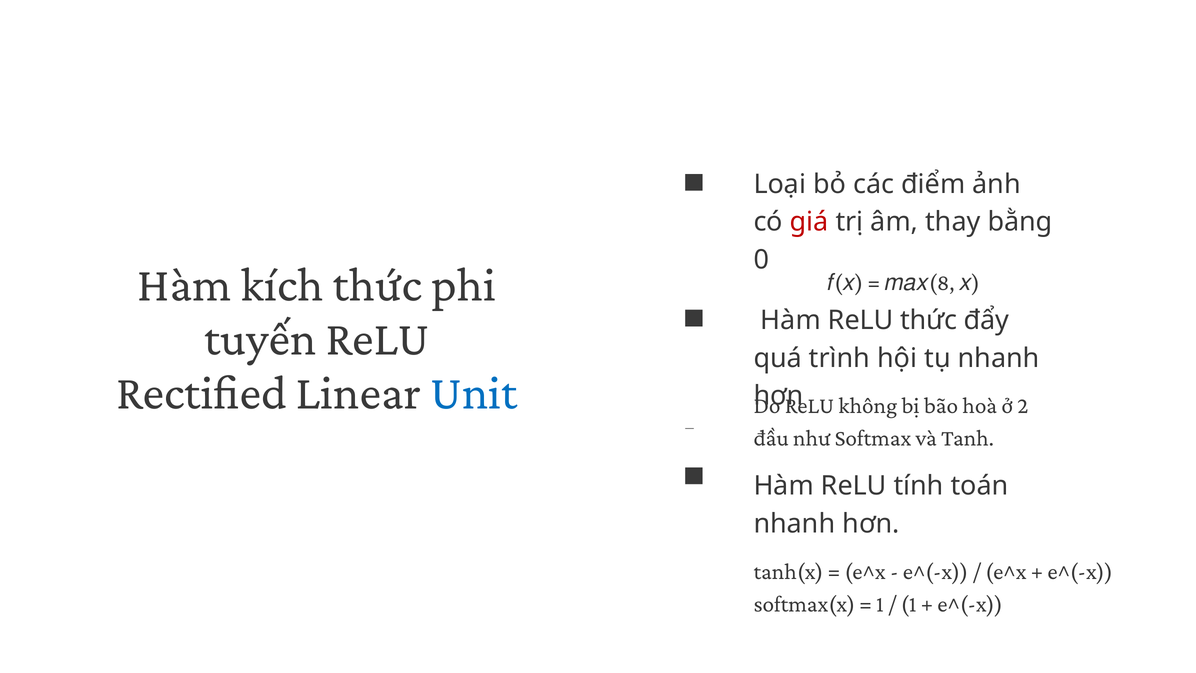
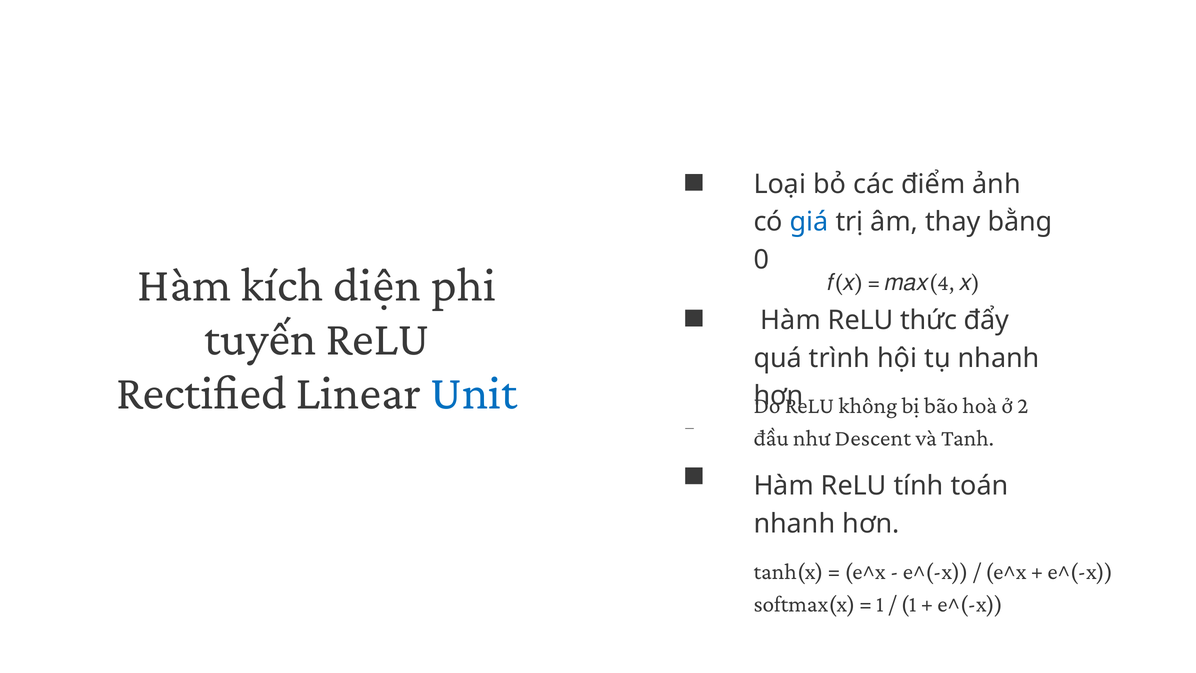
giá colour: red -> blue
kích thức: thức -> diện
8: 8 -> 4
Softmax: Softmax -> Descent
